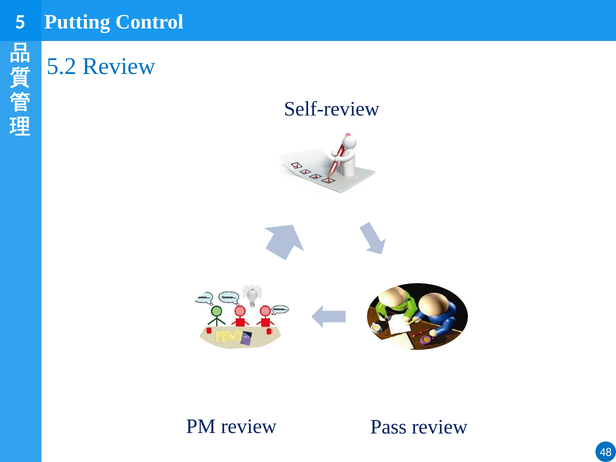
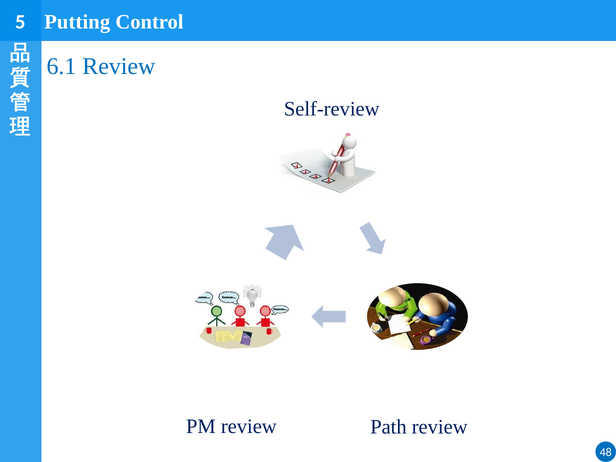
5.2: 5.2 -> 6.1
Pass: Pass -> Path
